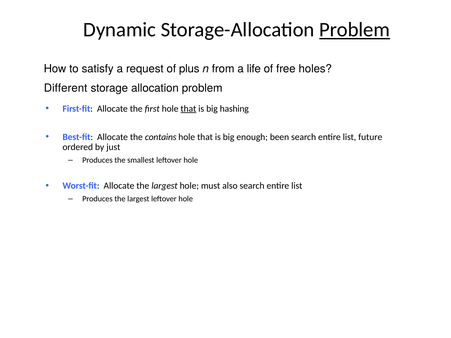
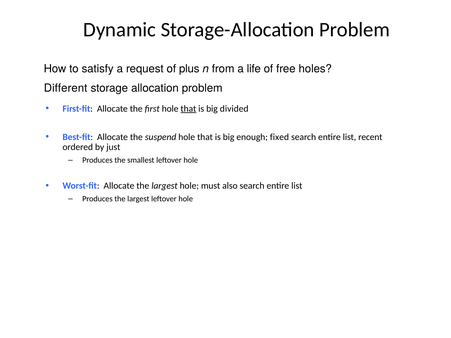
Problem at (355, 30) underline: present -> none
hashing: hashing -> divided
contains: contains -> suspend
been: been -> fixed
future: future -> recent
